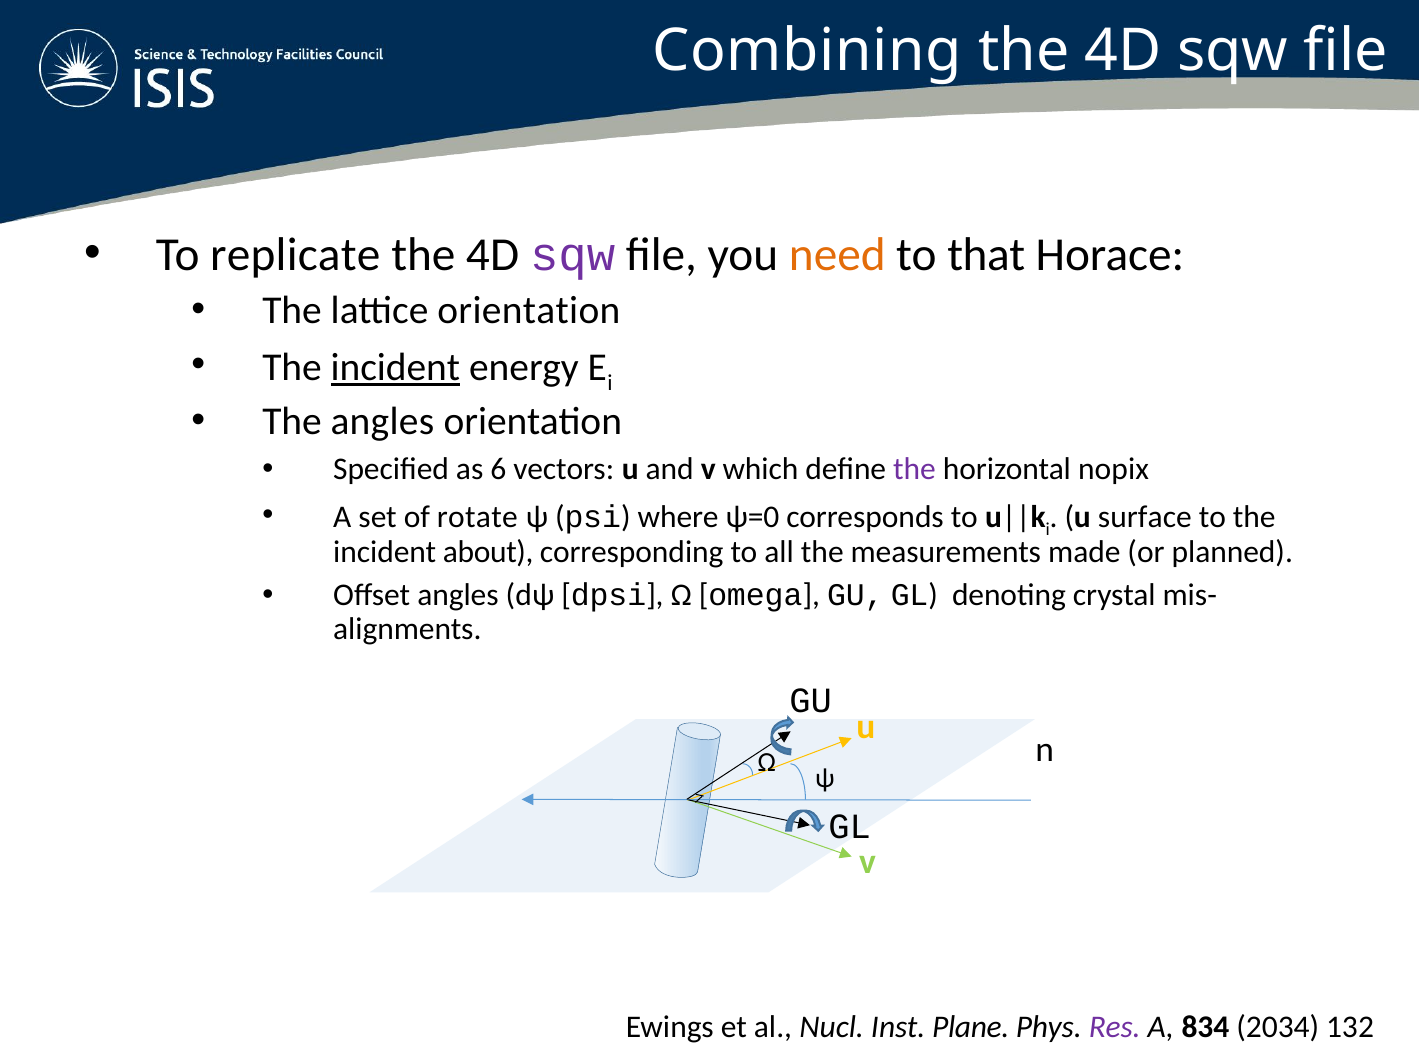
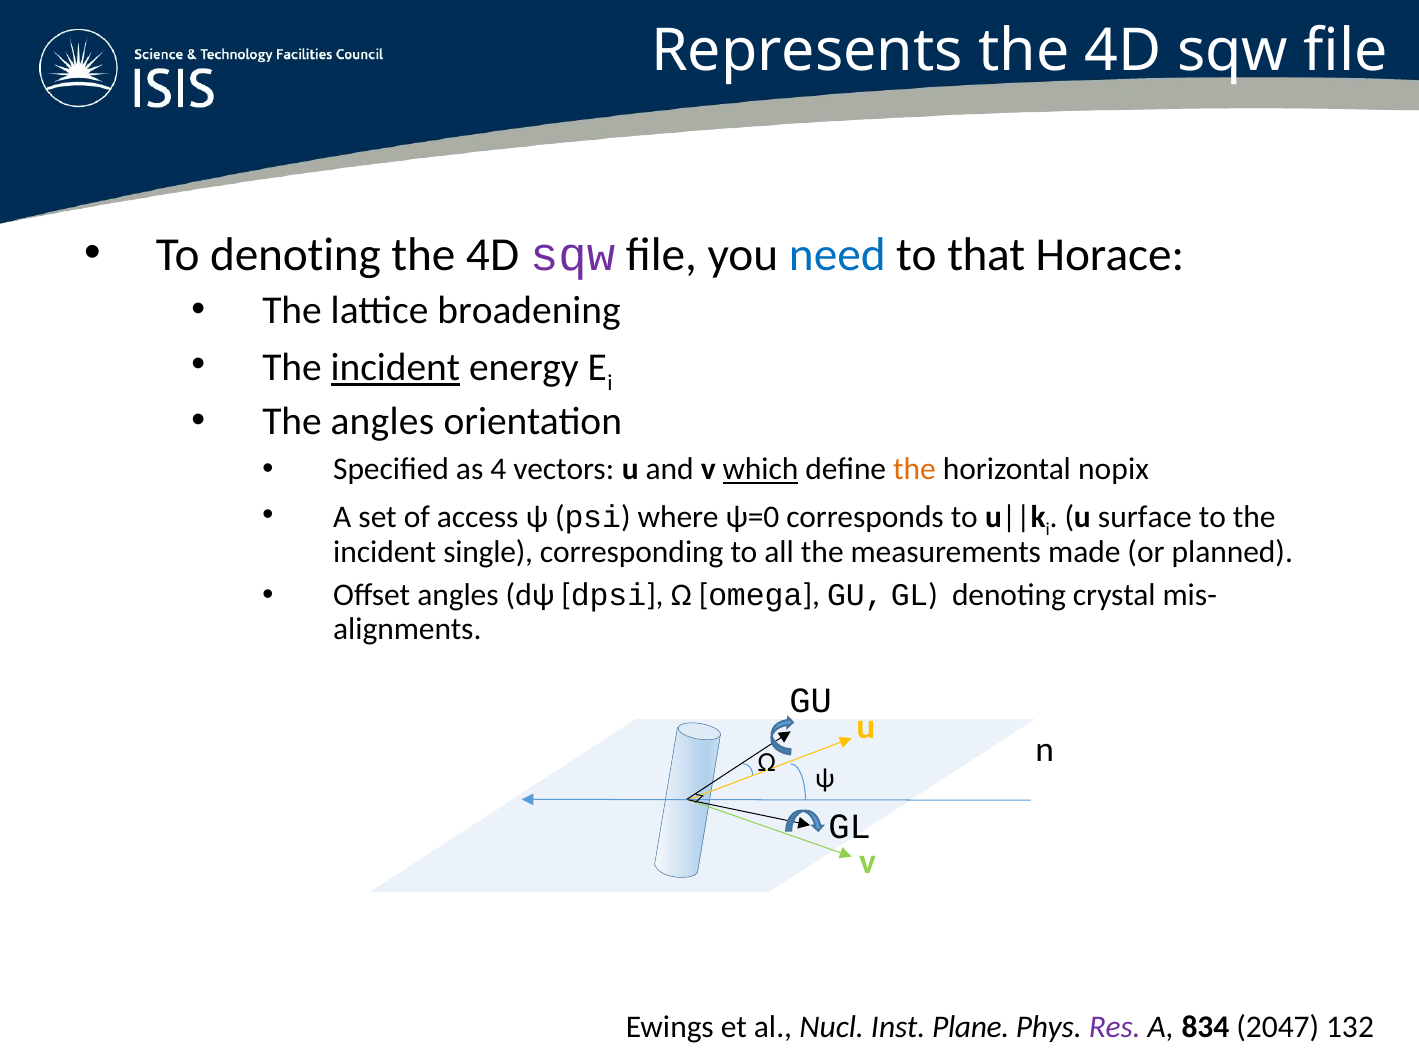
Combining: Combining -> Represents
To replicate: replicate -> denoting
need colour: orange -> blue
lattice orientation: orientation -> broadening
6: 6 -> 4
which underline: none -> present
the at (915, 469) colour: purple -> orange
rotate: rotate -> access
about: about -> single
2034: 2034 -> 2047
